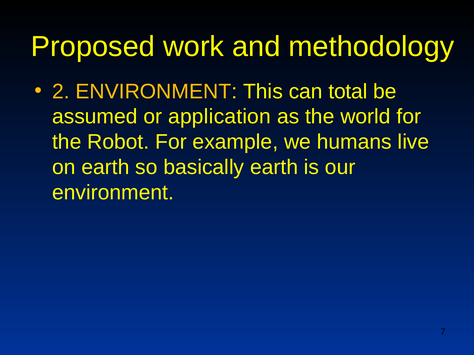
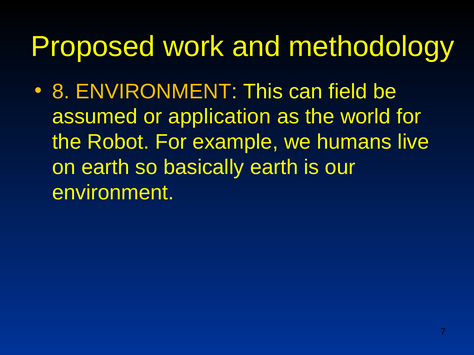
2: 2 -> 8
total: total -> field
